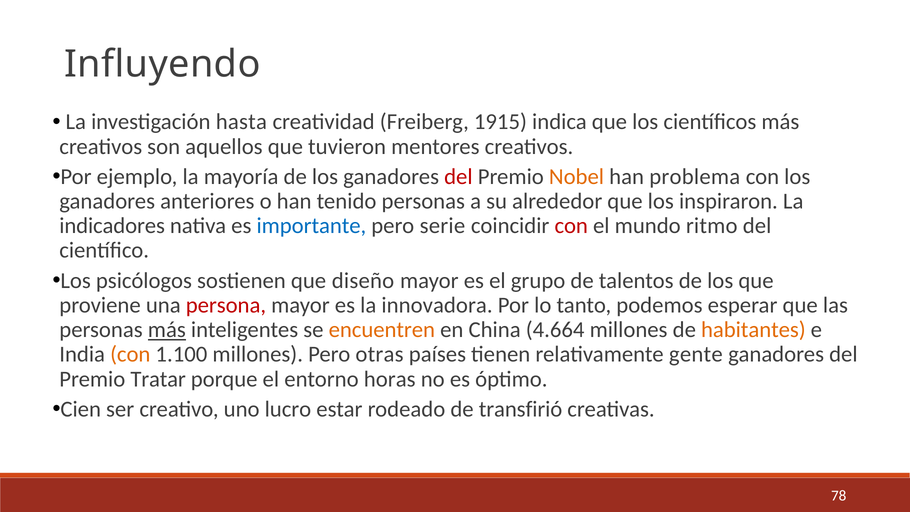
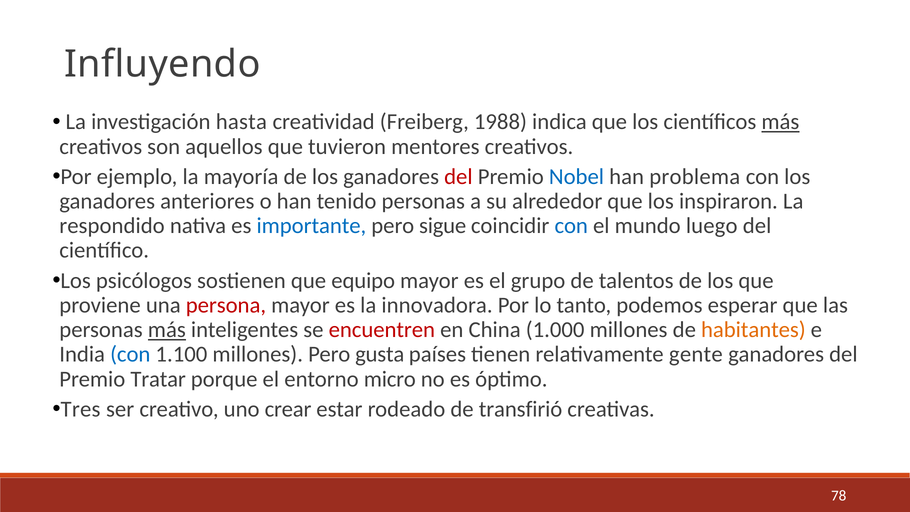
1915: 1915 -> 1988
más at (780, 122) underline: none -> present
Nobel colour: orange -> blue
indicadores: indicadores -> respondido
serie: serie -> sigue
con at (571, 226) colour: red -> blue
ritmo: ritmo -> luego
diseño: diseño -> equipo
encuentren colour: orange -> red
4.664: 4.664 -> 1.000
con at (130, 354) colour: orange -> blue
otras: otras -> gusta
horas: horas -> micro
Cien: Cien -> Tres
lucro: lucro -> crear
